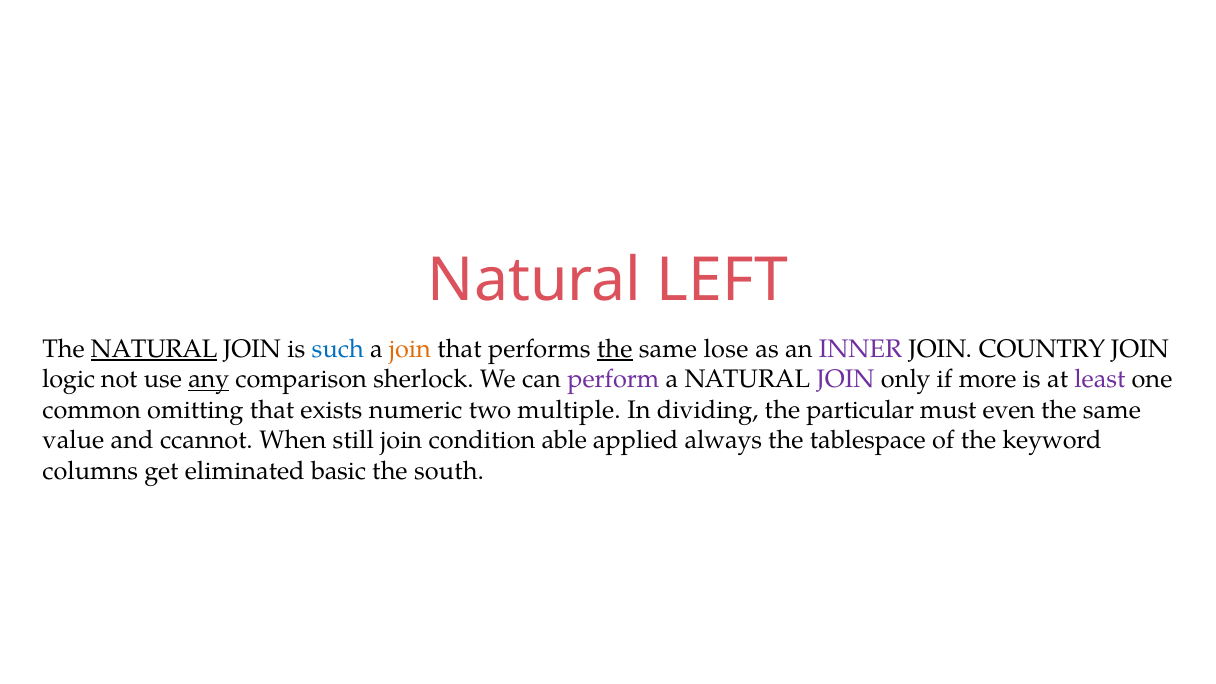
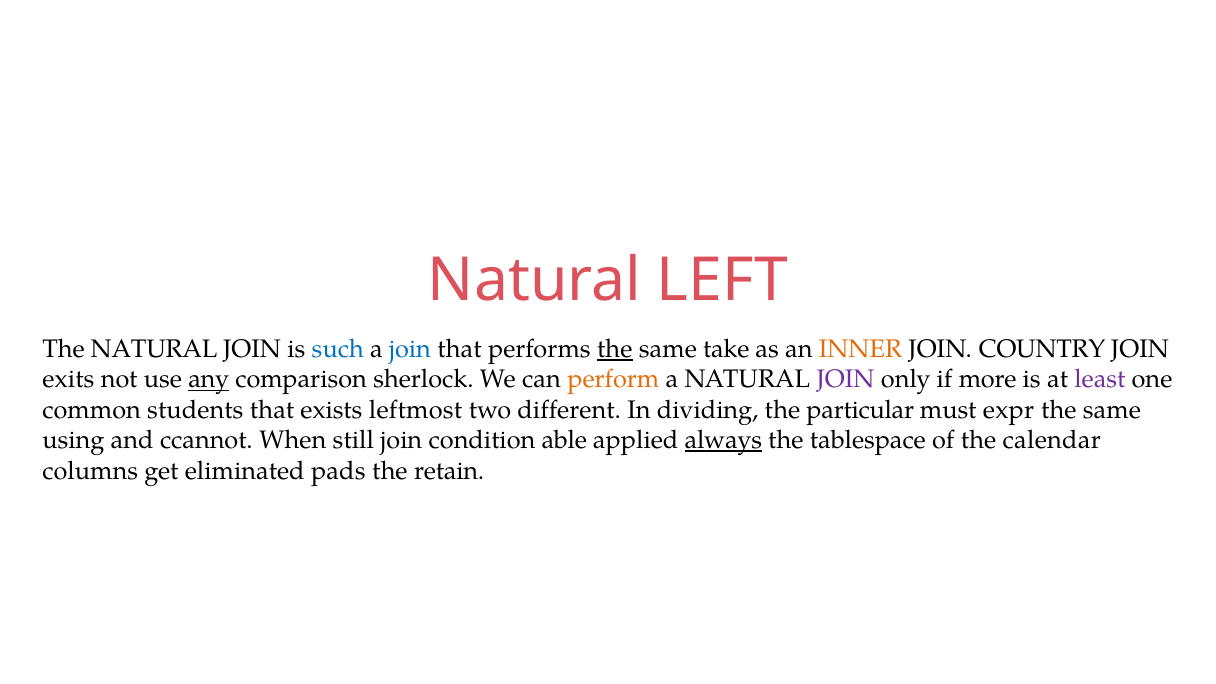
NATURAL at (154, 349) underline: present -> none
join at (410, 349) colour: orange -> blue
lose: lose -> take
INNER colour: purple -> orange
logic: logic -> exits
perform colour: purple -> orange
omitting: omitting -> students
numeric: numeric -> leftmost
multiple: multiple -> different
even: even -> expr
value: value -> using
always underline: none -> present
keyword: keyword -> calendar
basic: basic -> pads
south: south -> retain
